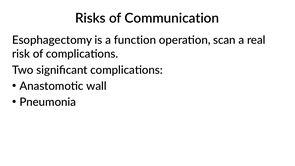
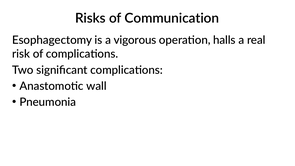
function: function -> vigorous
scan: scan -> halls
